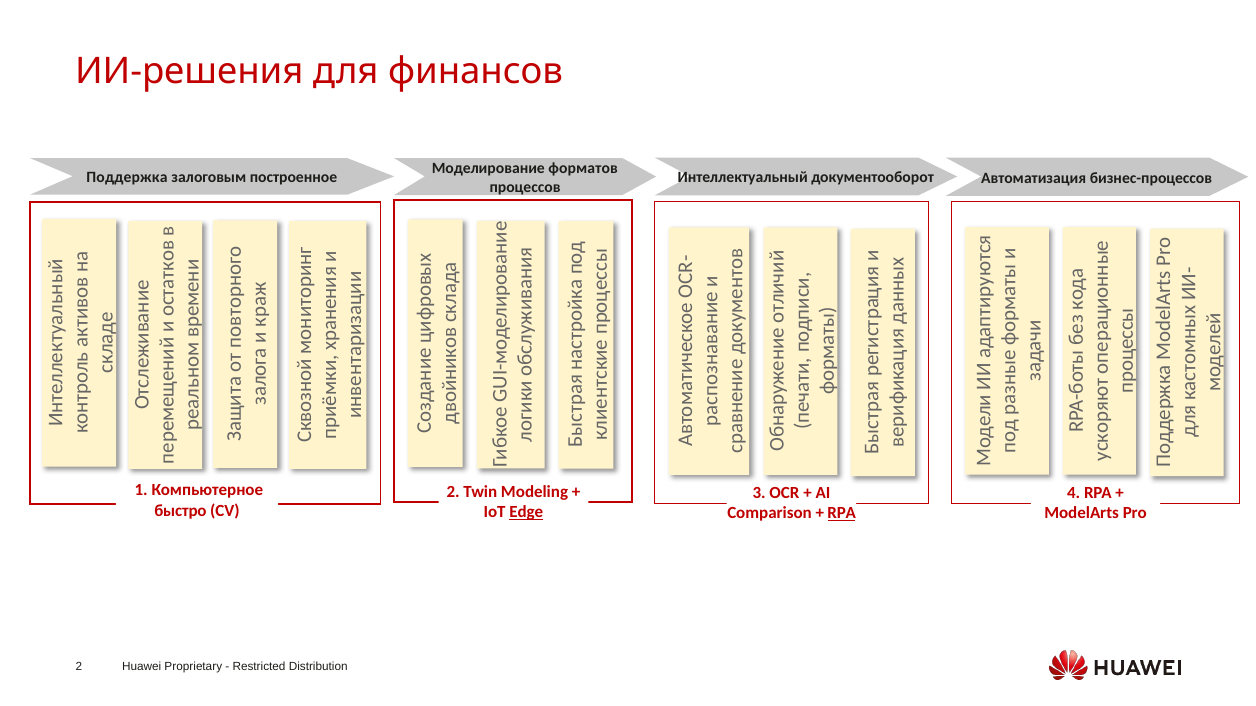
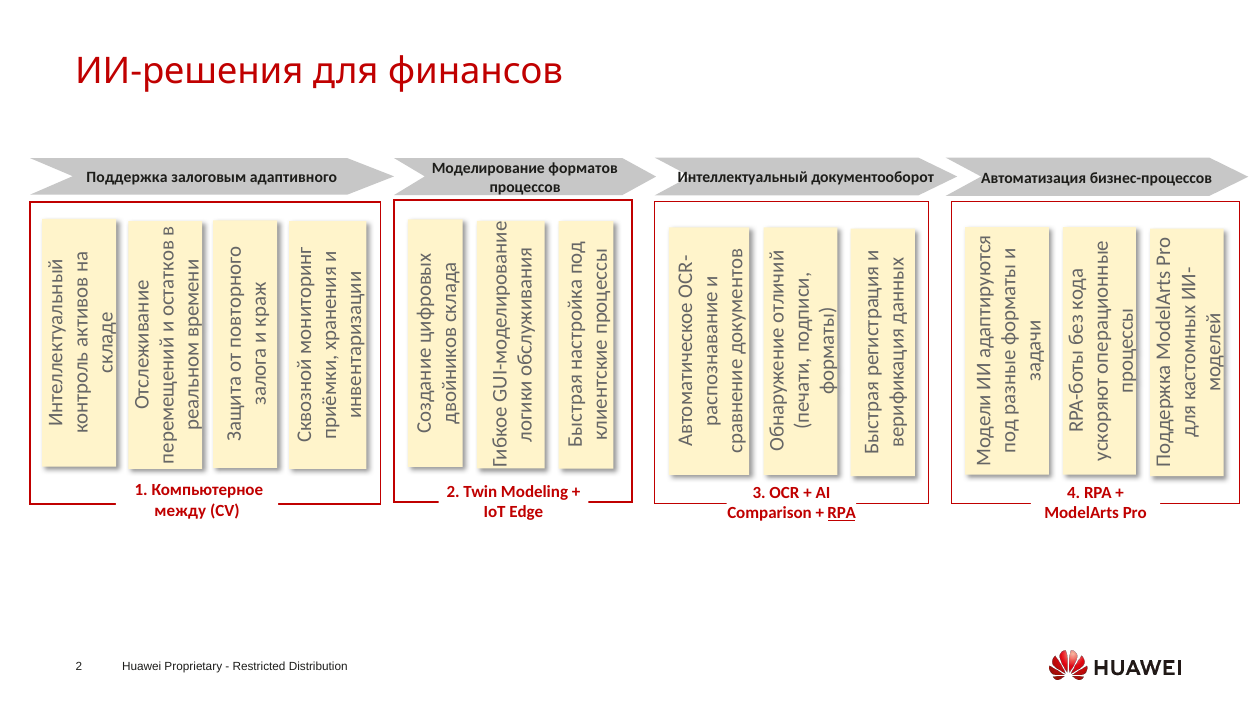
построенное: построенное -> адаптивного
быстро: быстро -> между
Edge underline: present -> none
